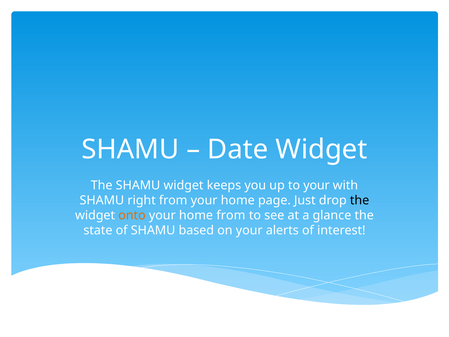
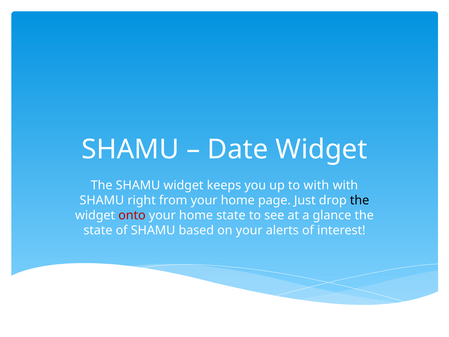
to your: your -> with
onto colour: orange -> red
home from: from -> state
